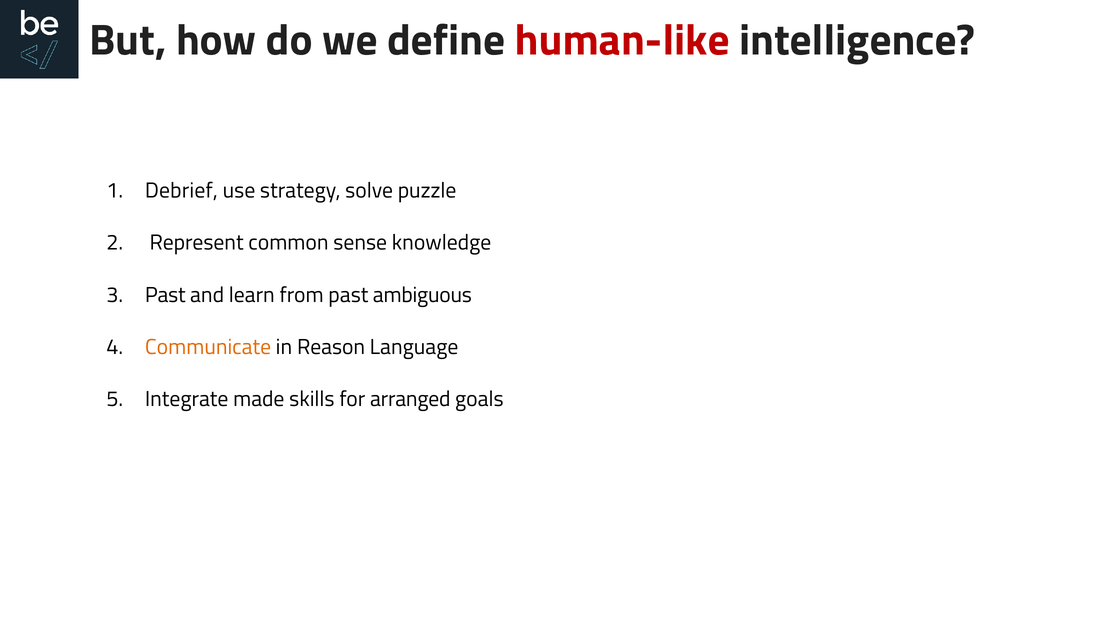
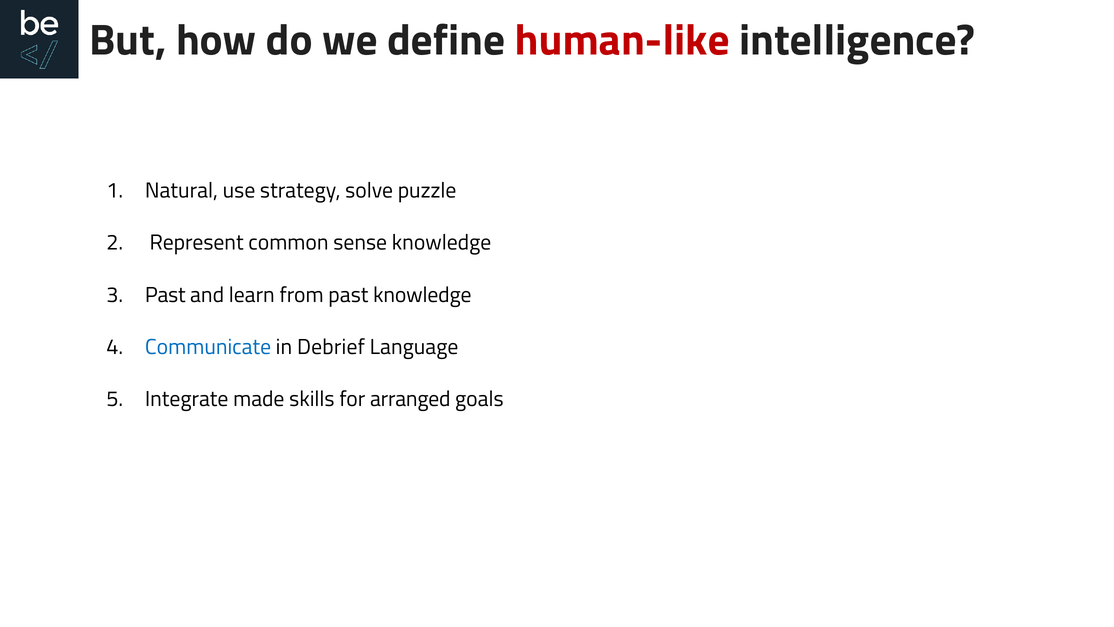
Debrief: Debrief -> Natural
past ambiguous: ambiguous -> knowledge
Communicate colour: orange -> blue
Reason: Reason -> Debrief
